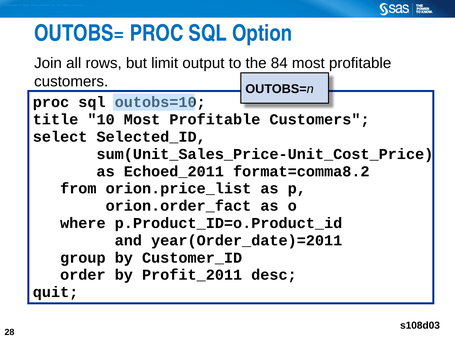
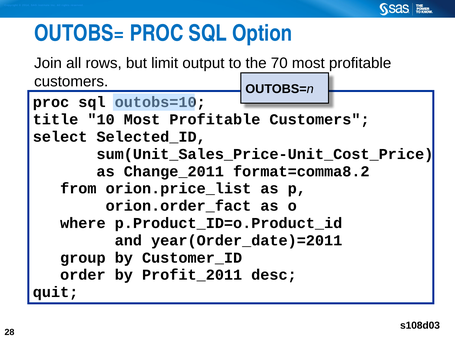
84: 84 -> 70
Echoed_2011: Echoed_2011 -> Change_2011
